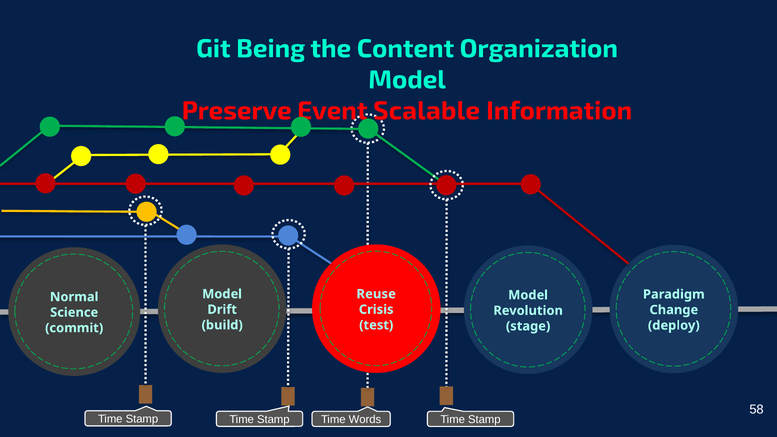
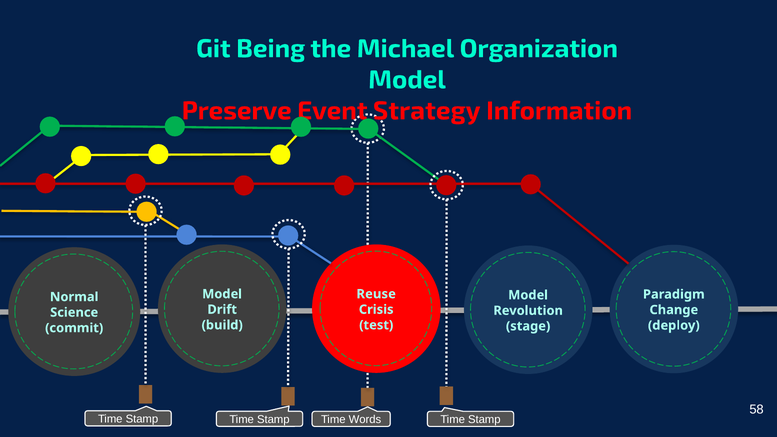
Content: Content -> Michael
Scalable: Scalable -> Strategy
